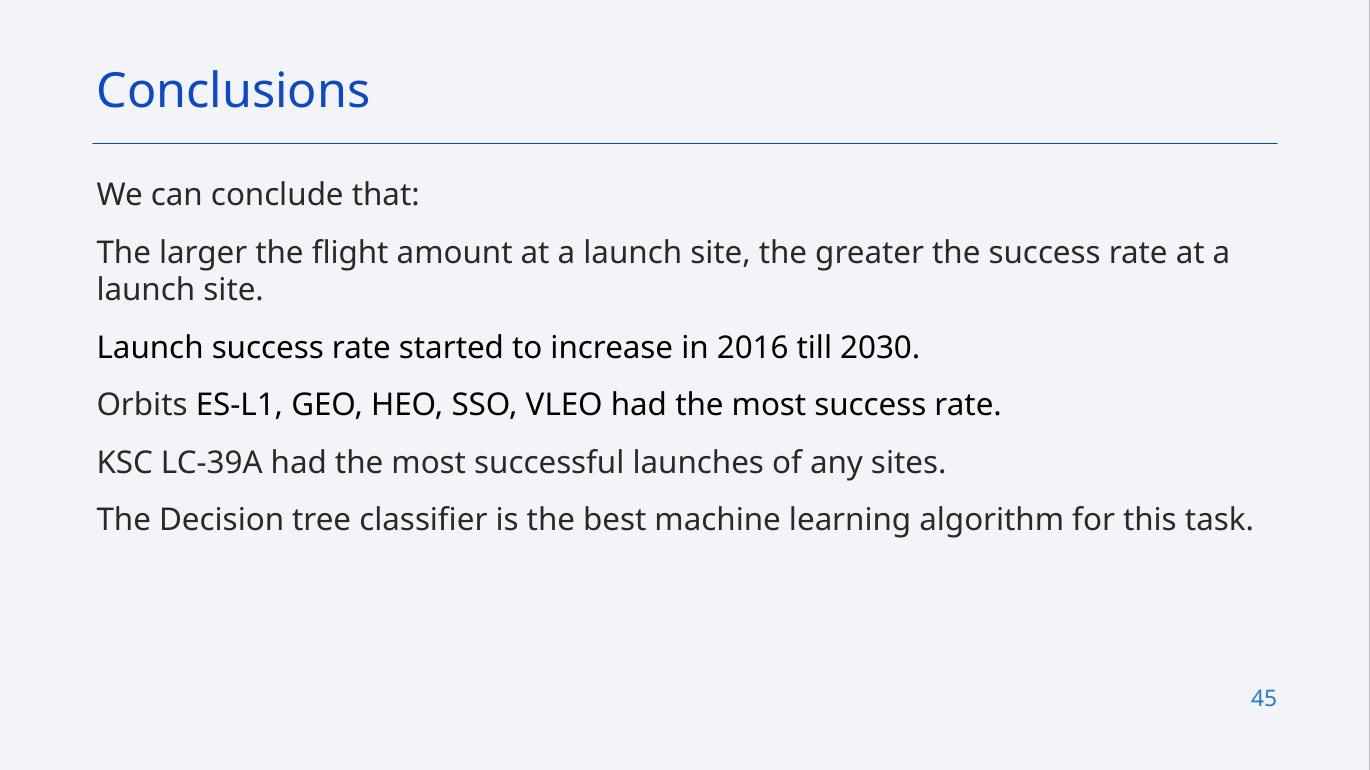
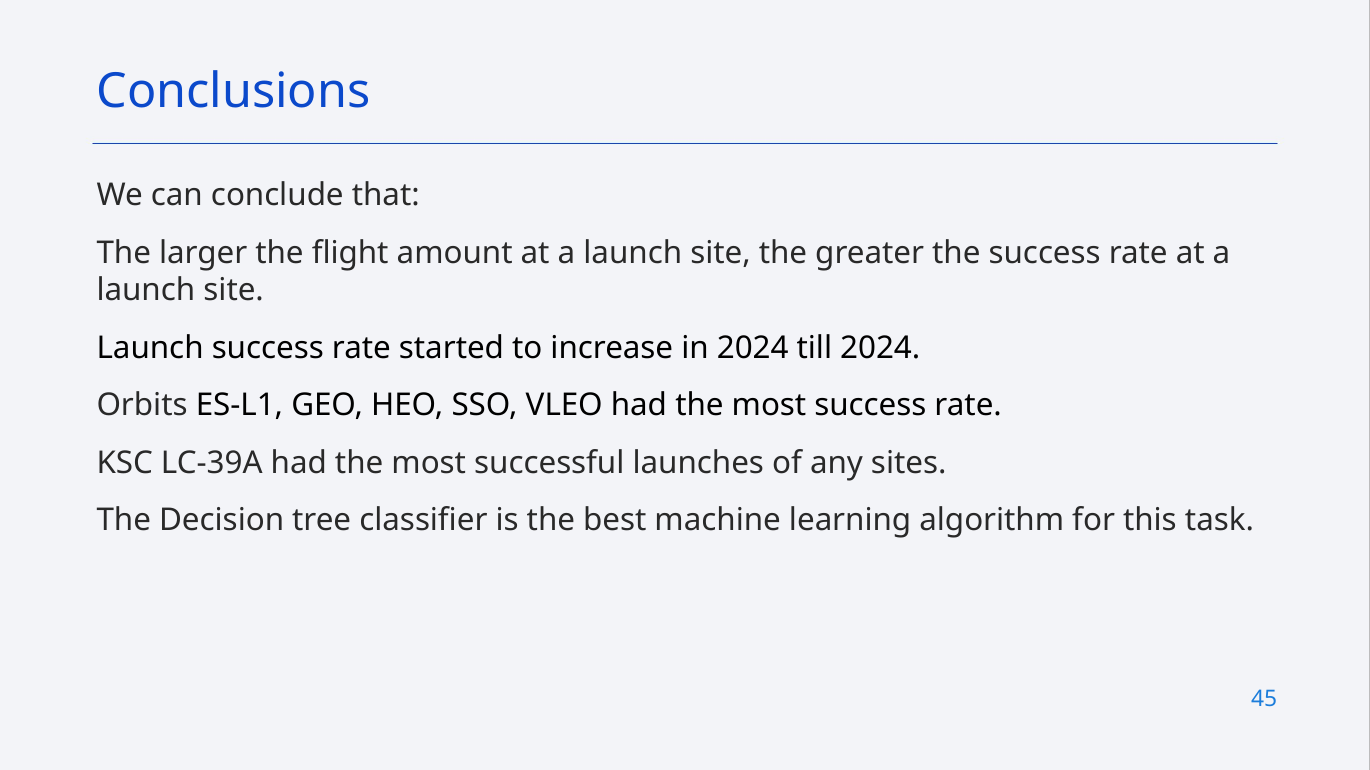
in 2016: 2016 -> 2024
till 2030: 2030 -> 2024
